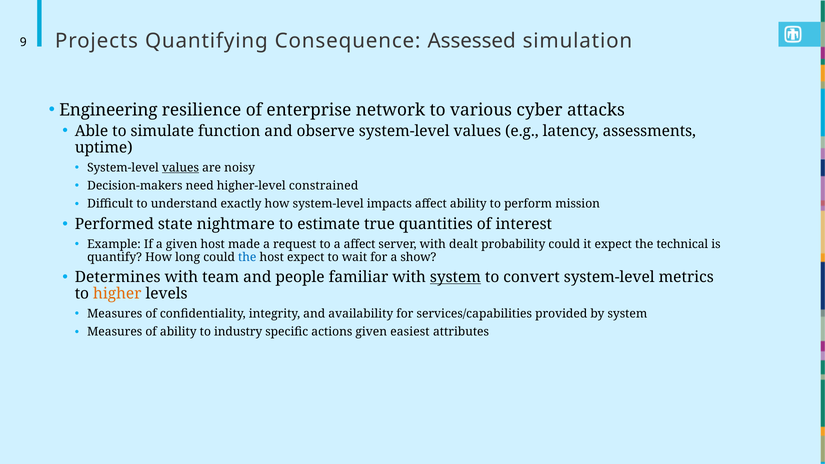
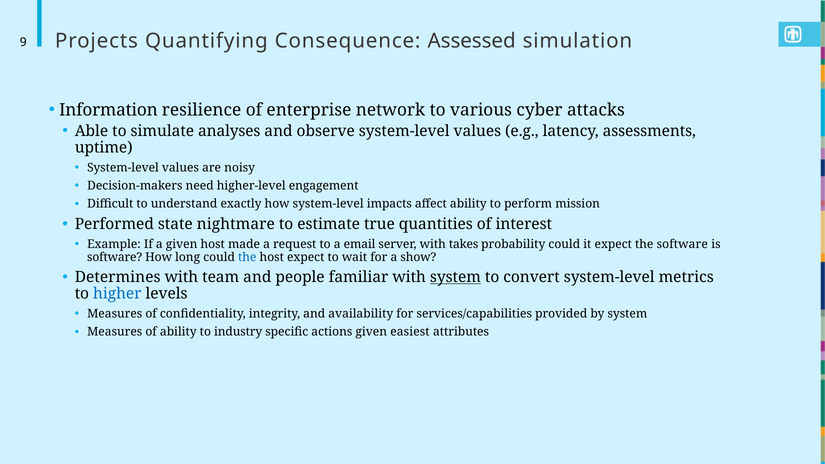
Engineering: Engineering -> Information
function: function -> analyses
values at (180, 168) underline: present -> none
constrained: constrained -> engagement
a affect: affect -> email
dealt: dealt -> takes
the technical: technical -> software
quantify at (115, 257): quantify -> software
higher colour: orange -> blue
